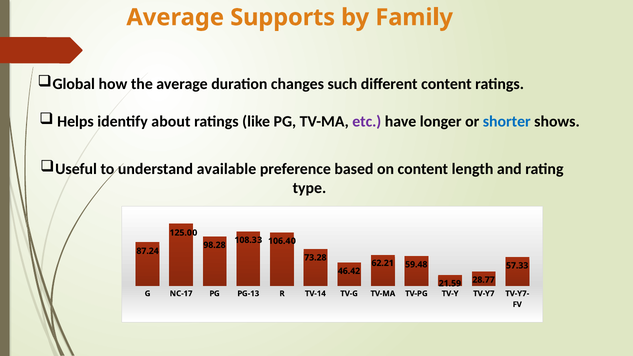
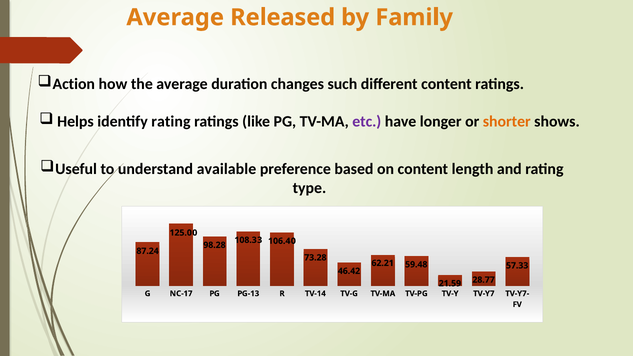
Supports: Supports -> Released
Global: Global -> Action
identify about: about -> rating
shorter colour: blue -> orange
